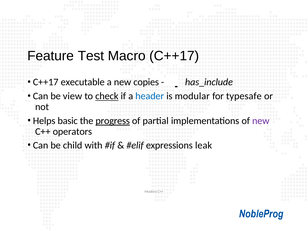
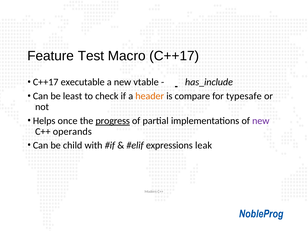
copies: copies -> vtable
view: view -> least
check underline: present -> none
header colour: blue -> orange
modular: modular -> compare
basic: basic -> once
operators: operators -> operands
